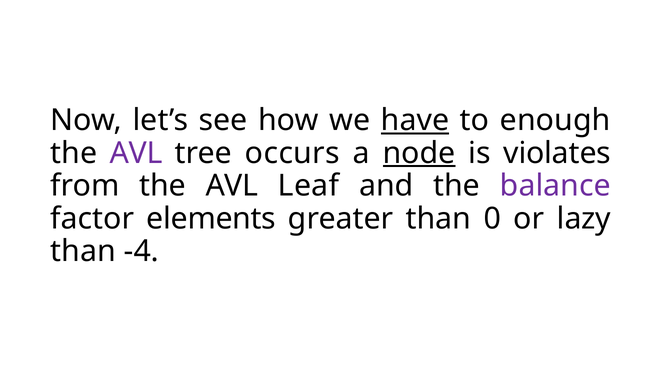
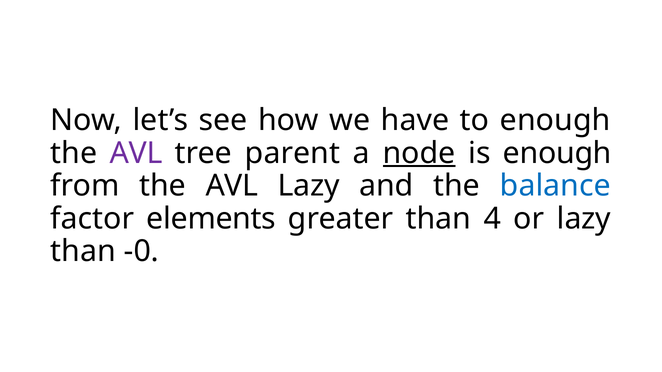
have underline: present -> none
occurs: occurs -> parent
is violates: violates -> enough
AVL Leaf: Leaf -> Lazy
balance colour: purple -> blue
0: 0 -> 4
-4: -4 -> -0
